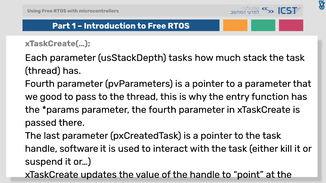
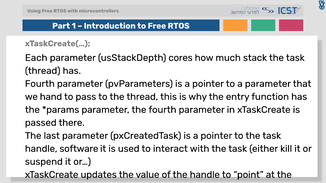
tasks: tasks -> cores
good: good -> hand
